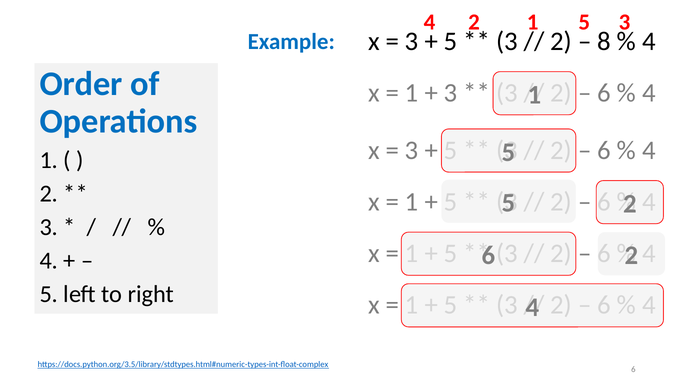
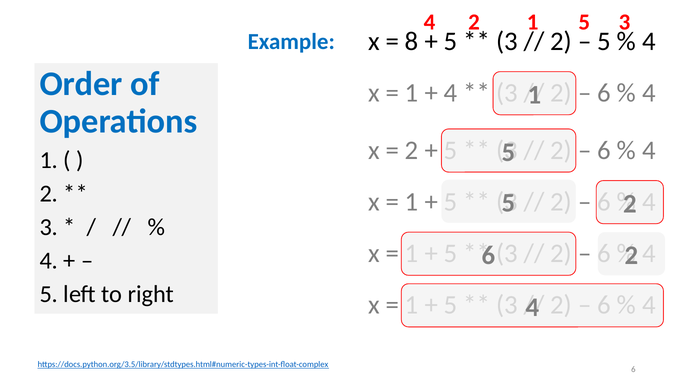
3 at (412, 41): 3 -> 8
8 at (604, 41): 8 -> 5
3 at (451, 93): 3 -> 4
3 at (412, 150): 3 -> 2
